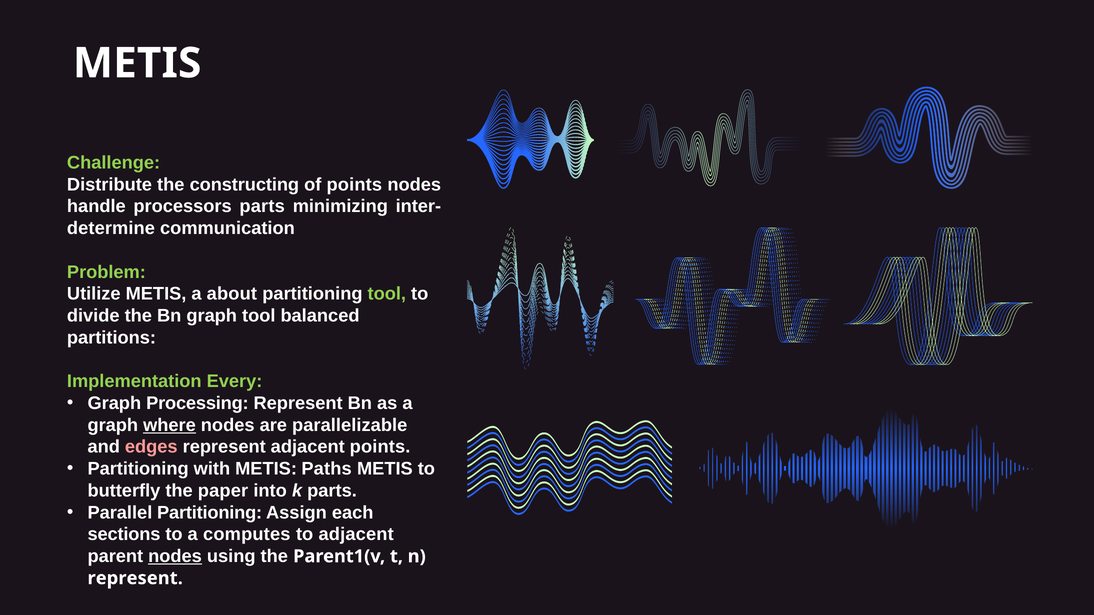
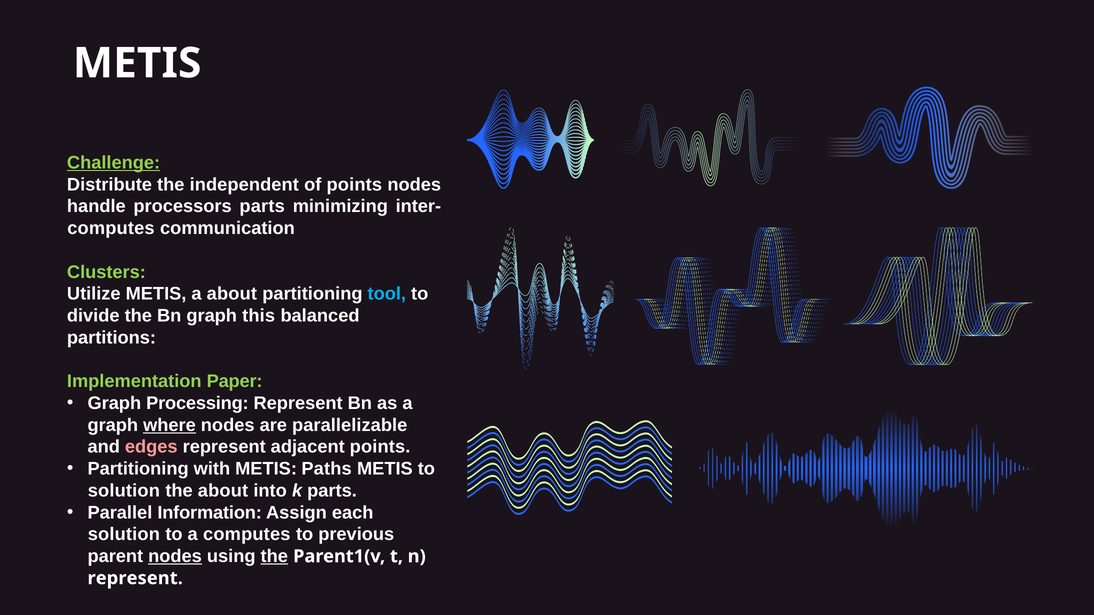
Challenge underline: none -> present
constructing: constructing -> independent
determine at (111, 228): determine -> computes
Problem: Problem -> Clusters
tool at (387, 294) colour: light green -> light blue
graph tool: tool -> this
Every: Every -> Paper
butterfly at (124, 491): butterfly -> solution
the paper: paper -> about
Parallel Partitioning: Partitioning -> Information
sections at (124, 535): sections -> solution
to adjacent: adjacent -> previous
the at (274, 557) underline: none -> present
